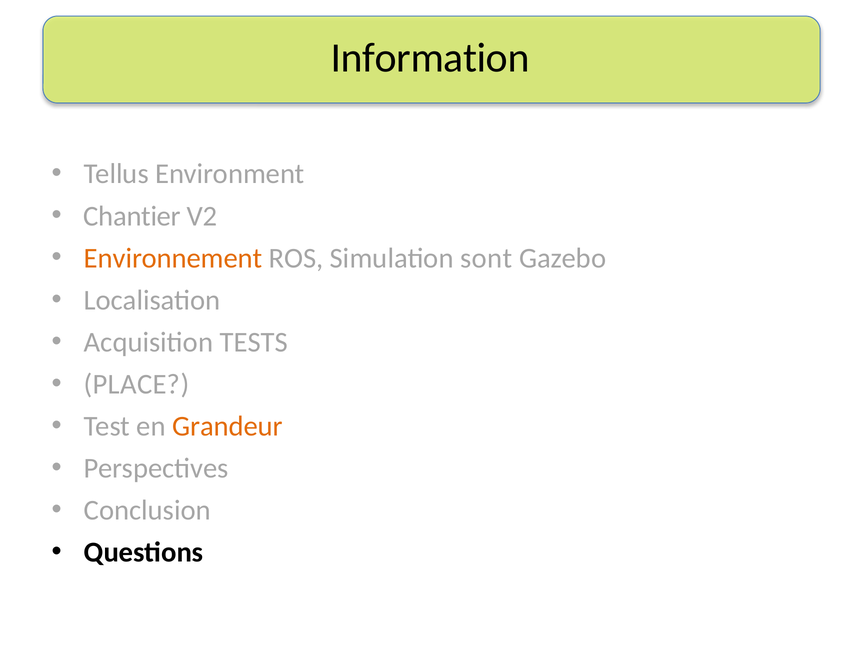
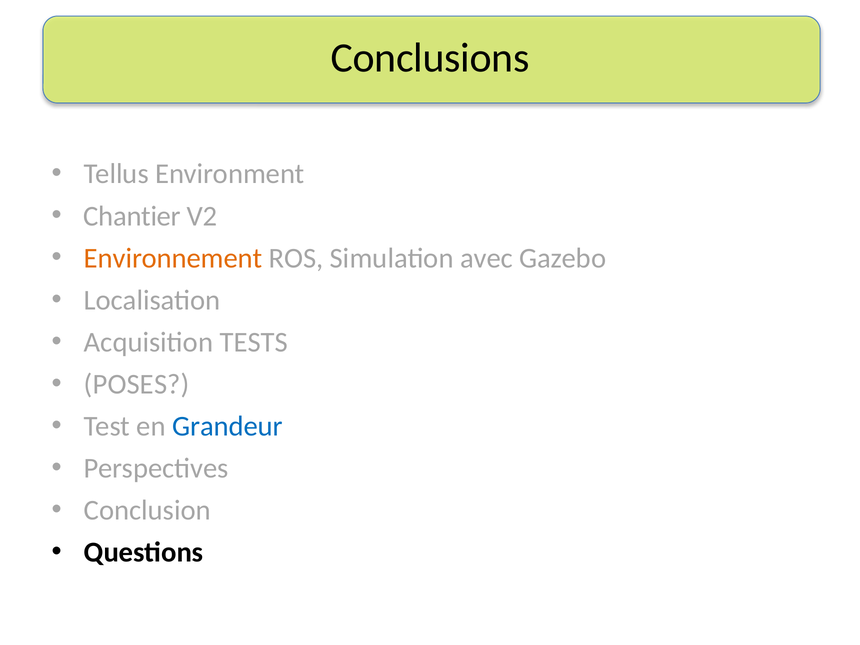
Information: Information -> Conclusions
sont: sont -> avec
PLACE: PLACE -> POSES
Grandeur colour: orange -> blue
